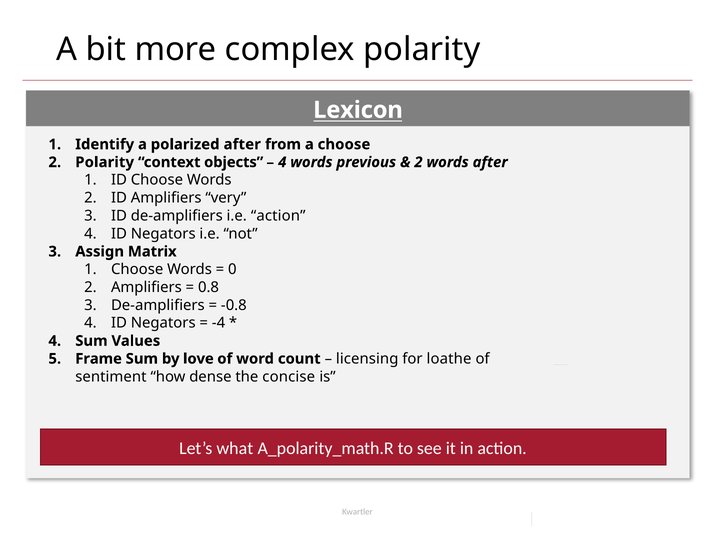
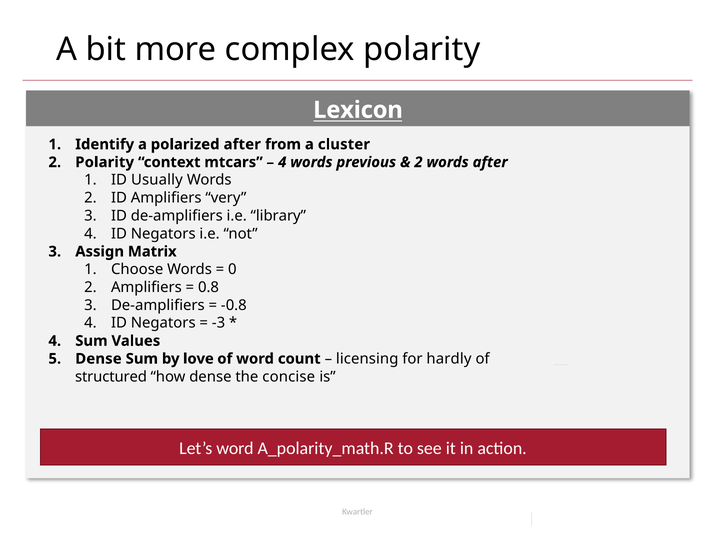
a choose: choose -> cluster
objects: objects -> mtcars
ID Choose: Choose -> Usually
i.e action: action -> library
-4: -4 -> -3
Frame at (99, 359): Frame -> Dense
loathe: loathe -> hardly
sentiment: sentiment -> structured
Let’s what: what -> word
